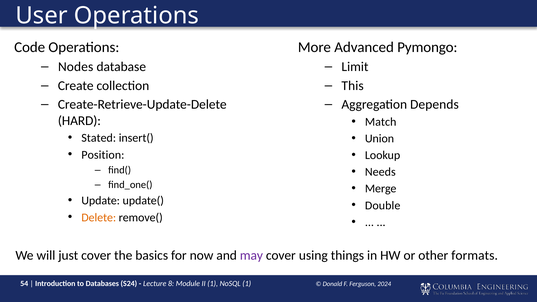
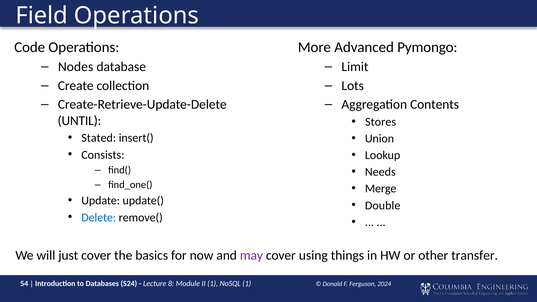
User: User -> Field
This: This -> Lots
Depends: Depends -> Contents
HARD: HARD -> UNTIL
Match: Match -> Stores
Position: Position -> Consists
Delete colour: orange -> blue
formats: formats -> transfer
